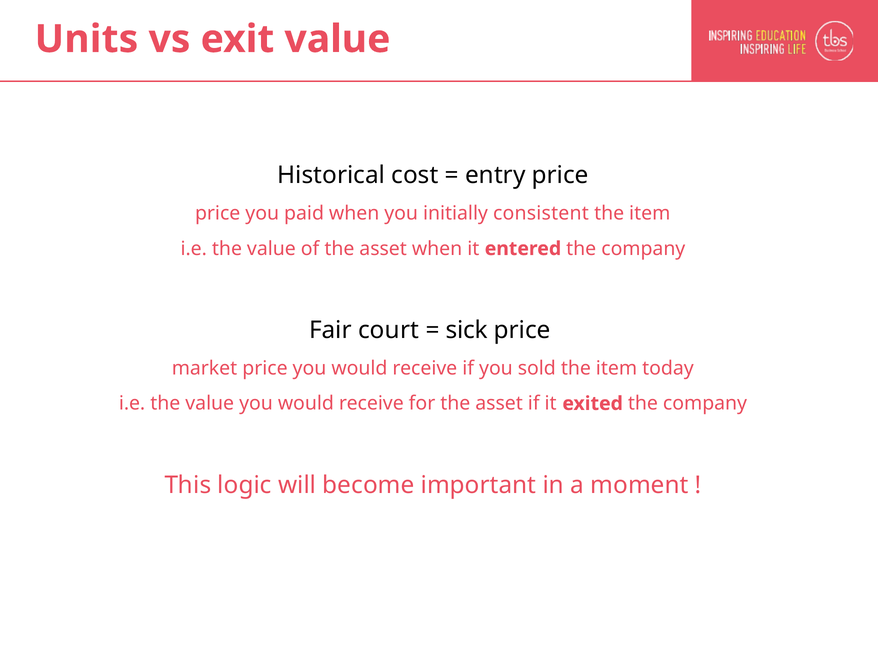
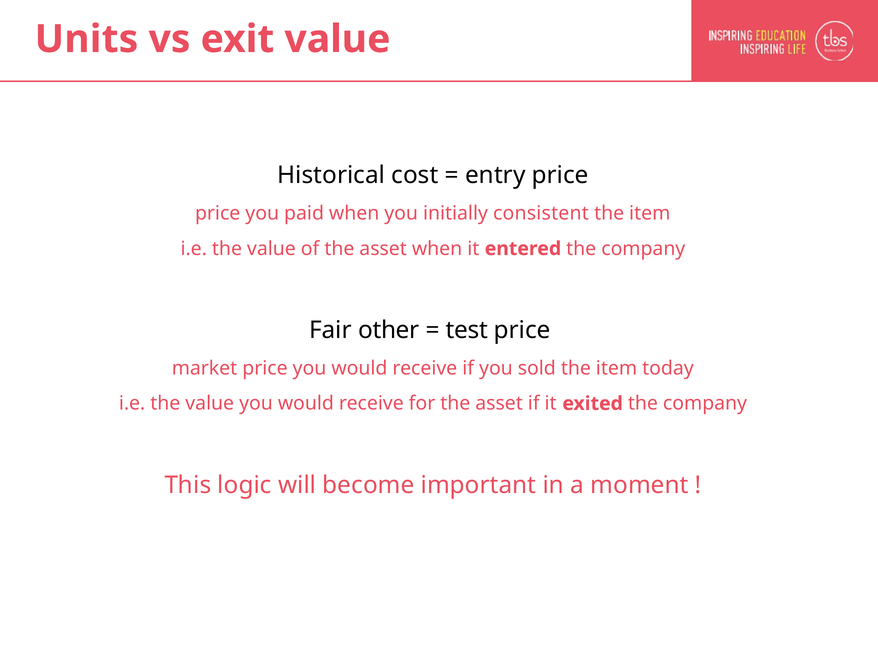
court: court -> other
sick: sick -> test
